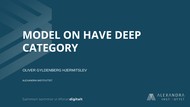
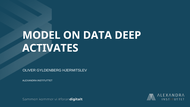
HAVE: HAVE -> DATA
CATEGORY: CATEGORY -> ACTIVATES
